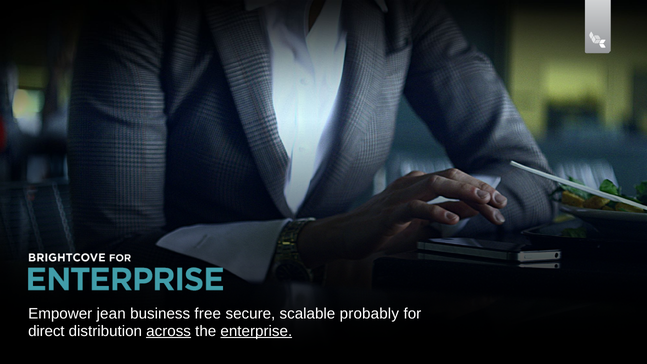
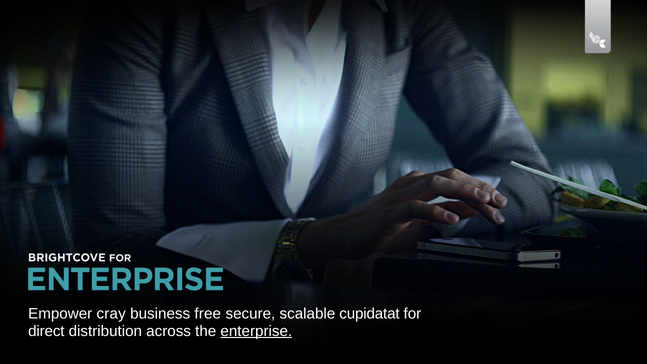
jean: jean -> cray
probably: probably -> cupidatat
across underline: present -> none
